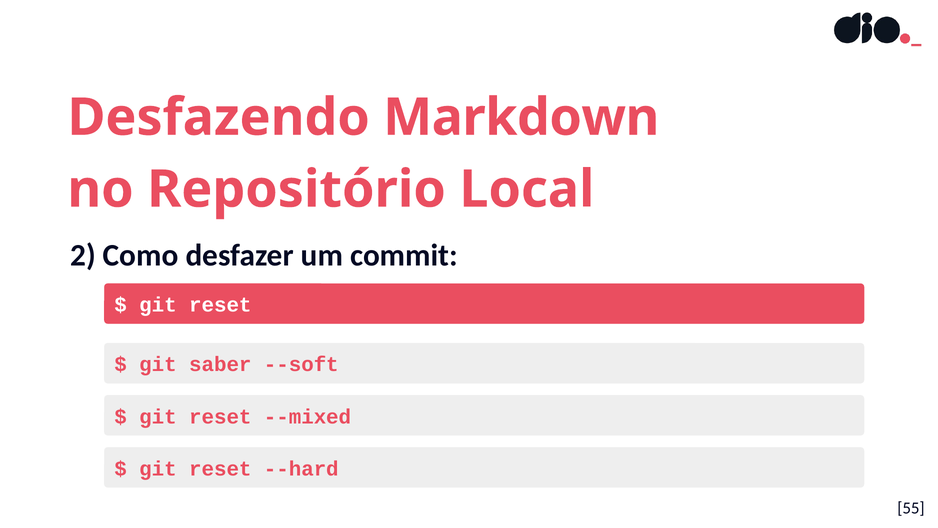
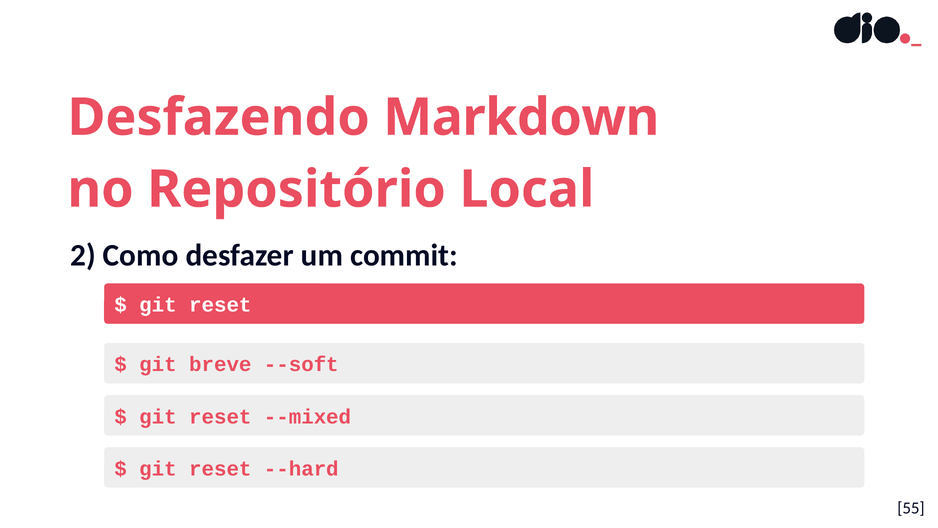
saber: saber -> breve
